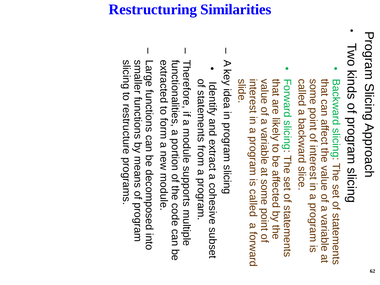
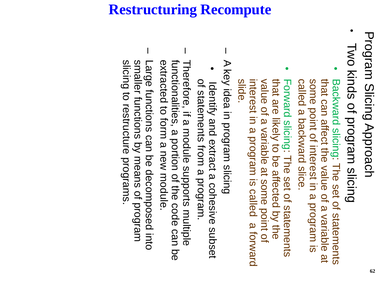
Similarities: Similarities -> Recompute
